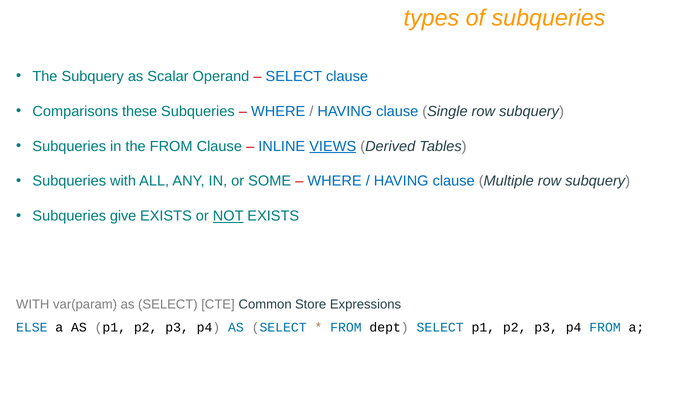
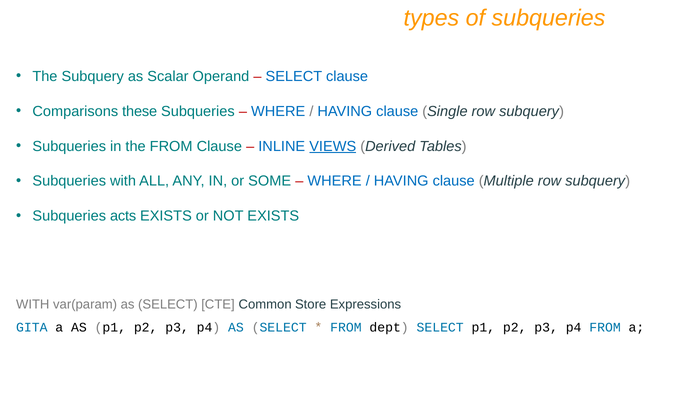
give: give -> acts
NOT underline: present -> none
ELSE: ELSE -> GITA
